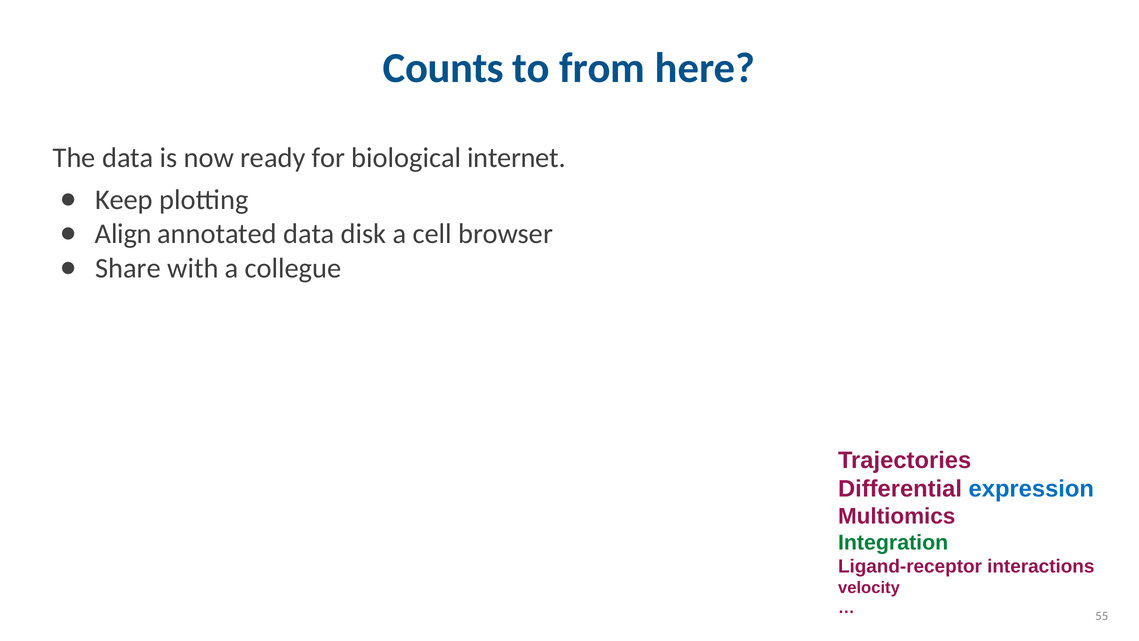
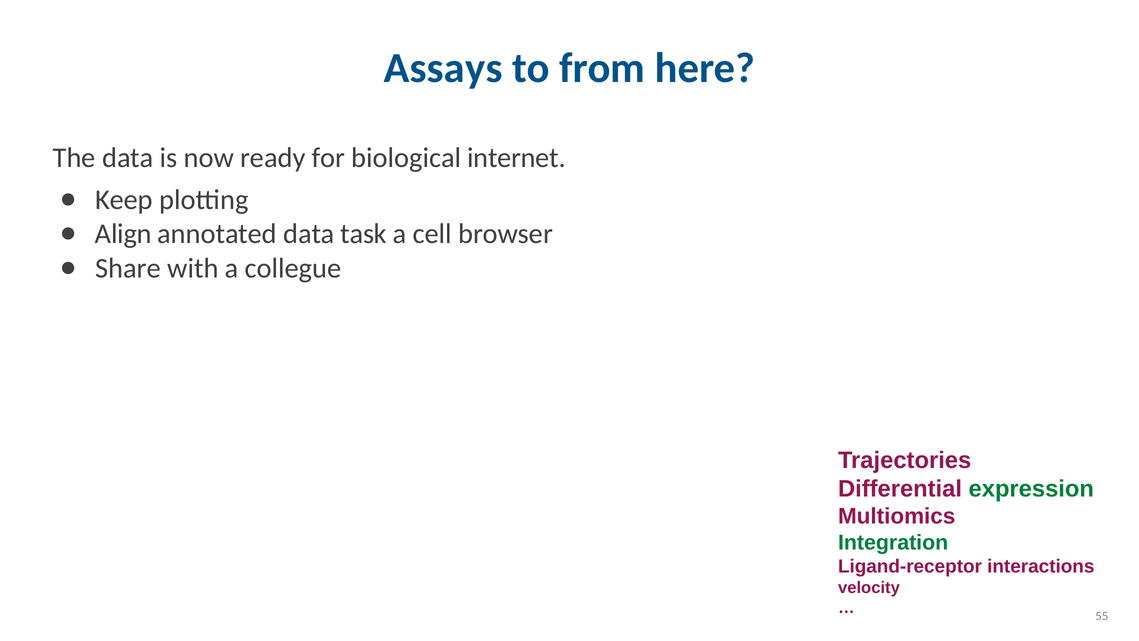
Counts: Counts -> Assays
disk: disk -> task
expression colour: blue -> green
